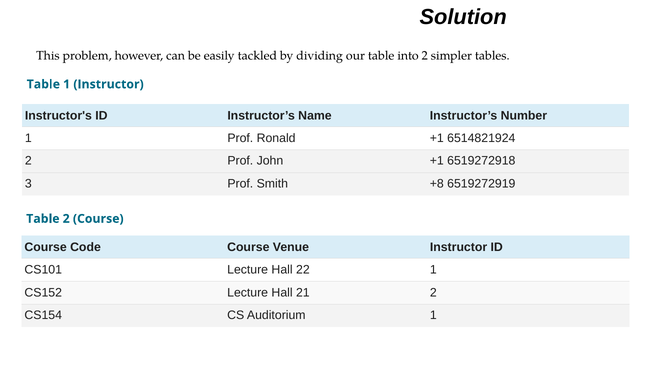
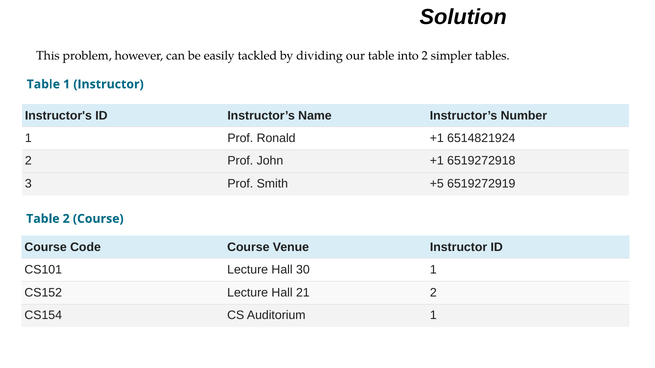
+8: +8 -> +5
22: 22 -> 30
